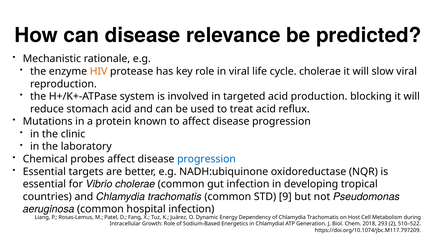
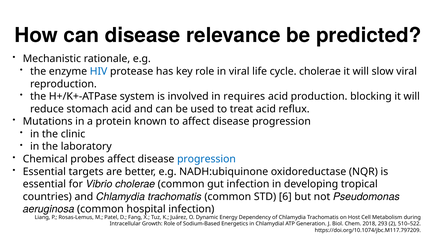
HIV colour: orange -> blue
targeted: targeted -> requires
9: 9 -> 6
